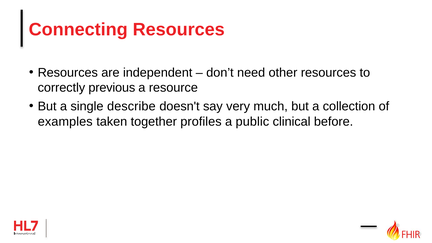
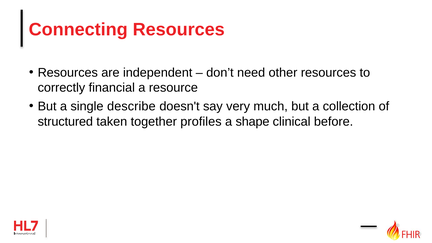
previous: previous -> financial
examples: examples -> structured
public: public -> shape
